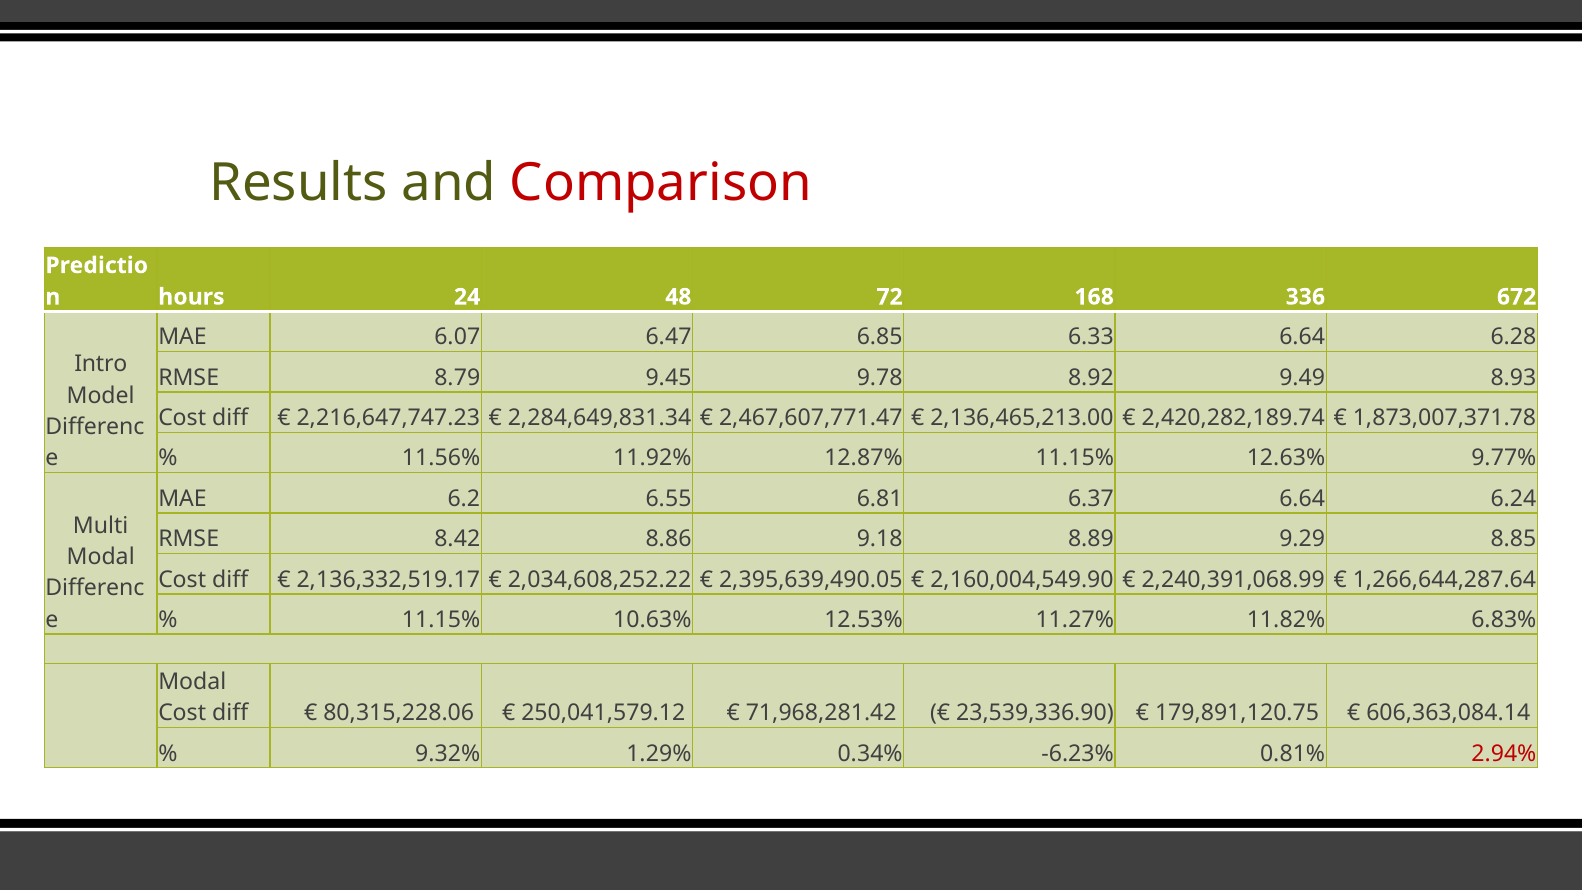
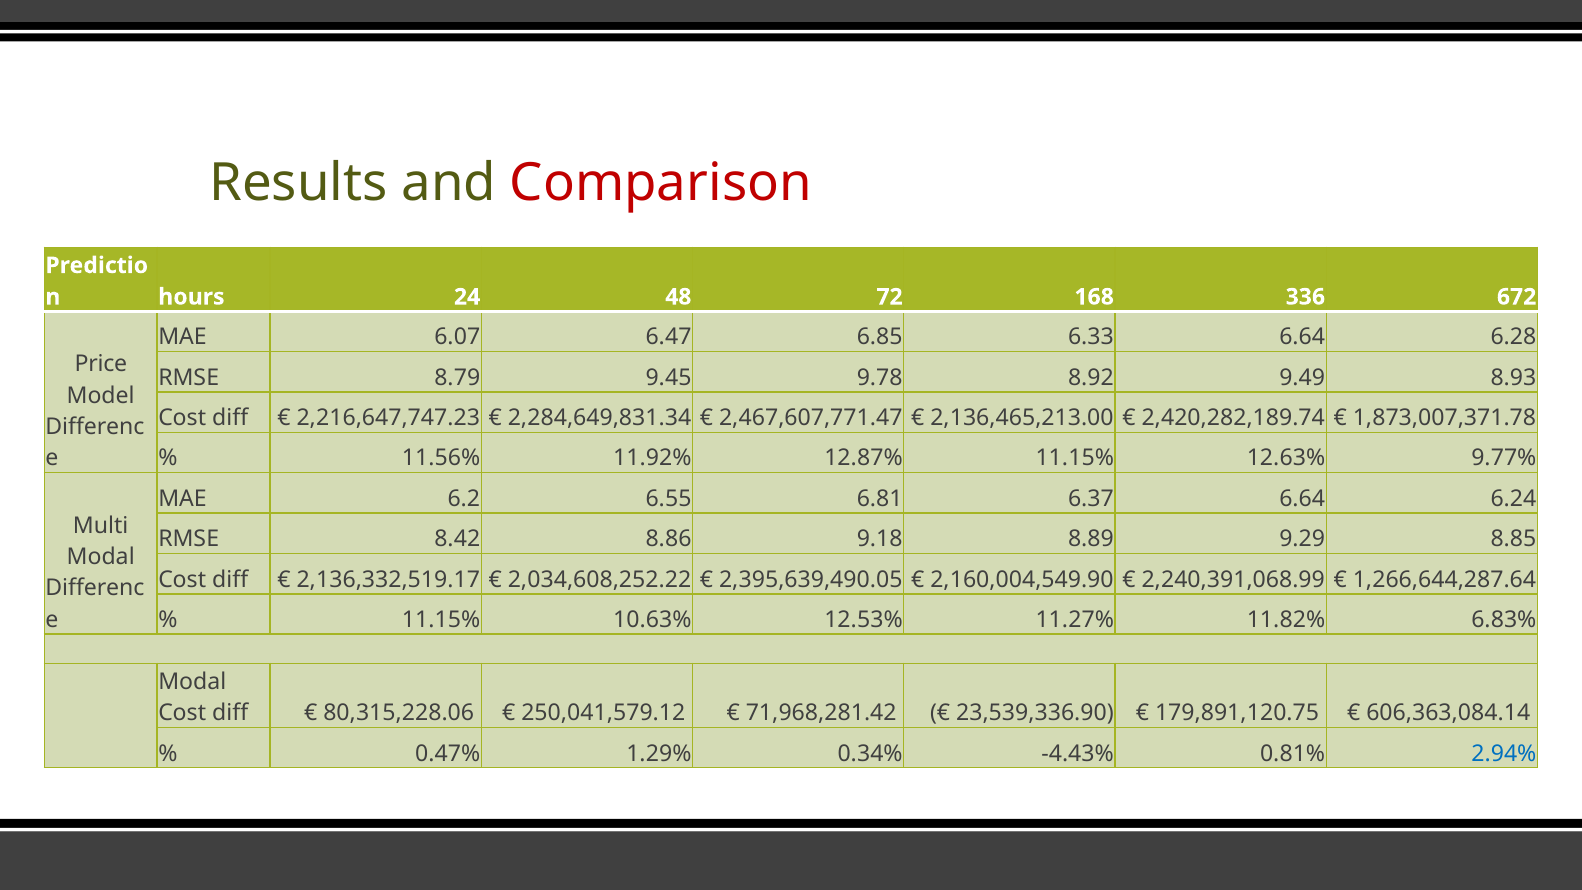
Intro: Intro -> Price
9.32%: 9.32% -> 0.47%
-6.23%: -6.23% -> -4.43%
2.94% colour: red -> blue
